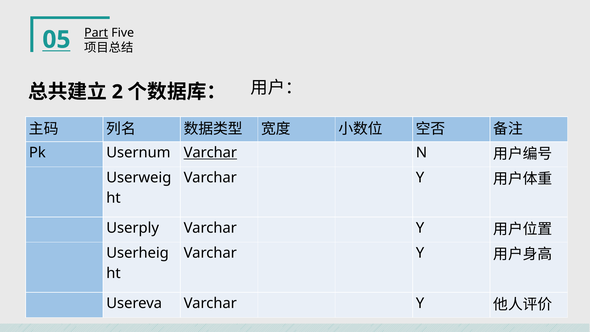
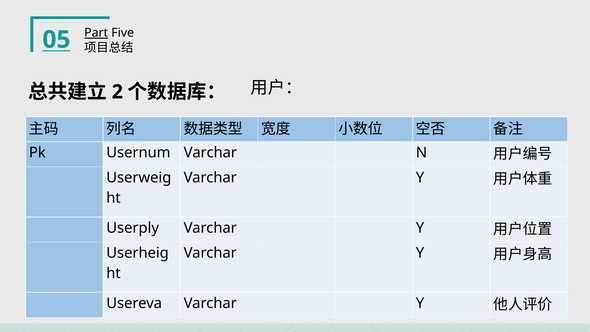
Varchar at (210, 153) underline: present -> none
